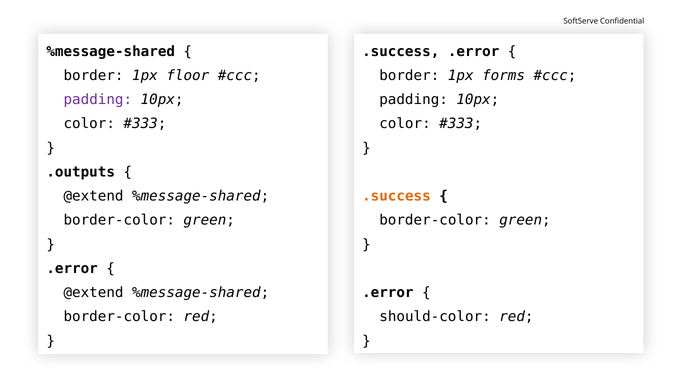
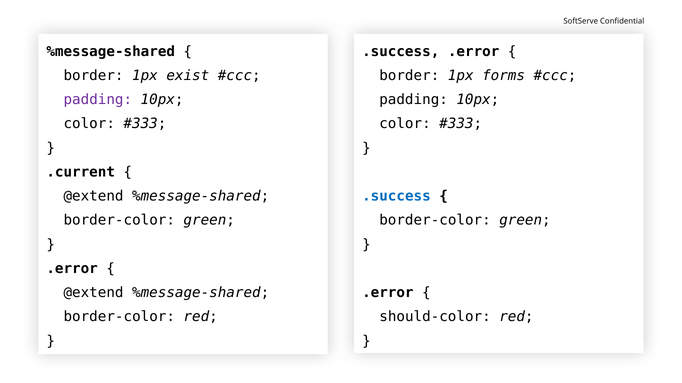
floor: floor -> exist
.outputs: .outputs -> .current
.success at (396, 196) colour: orange -> blue
